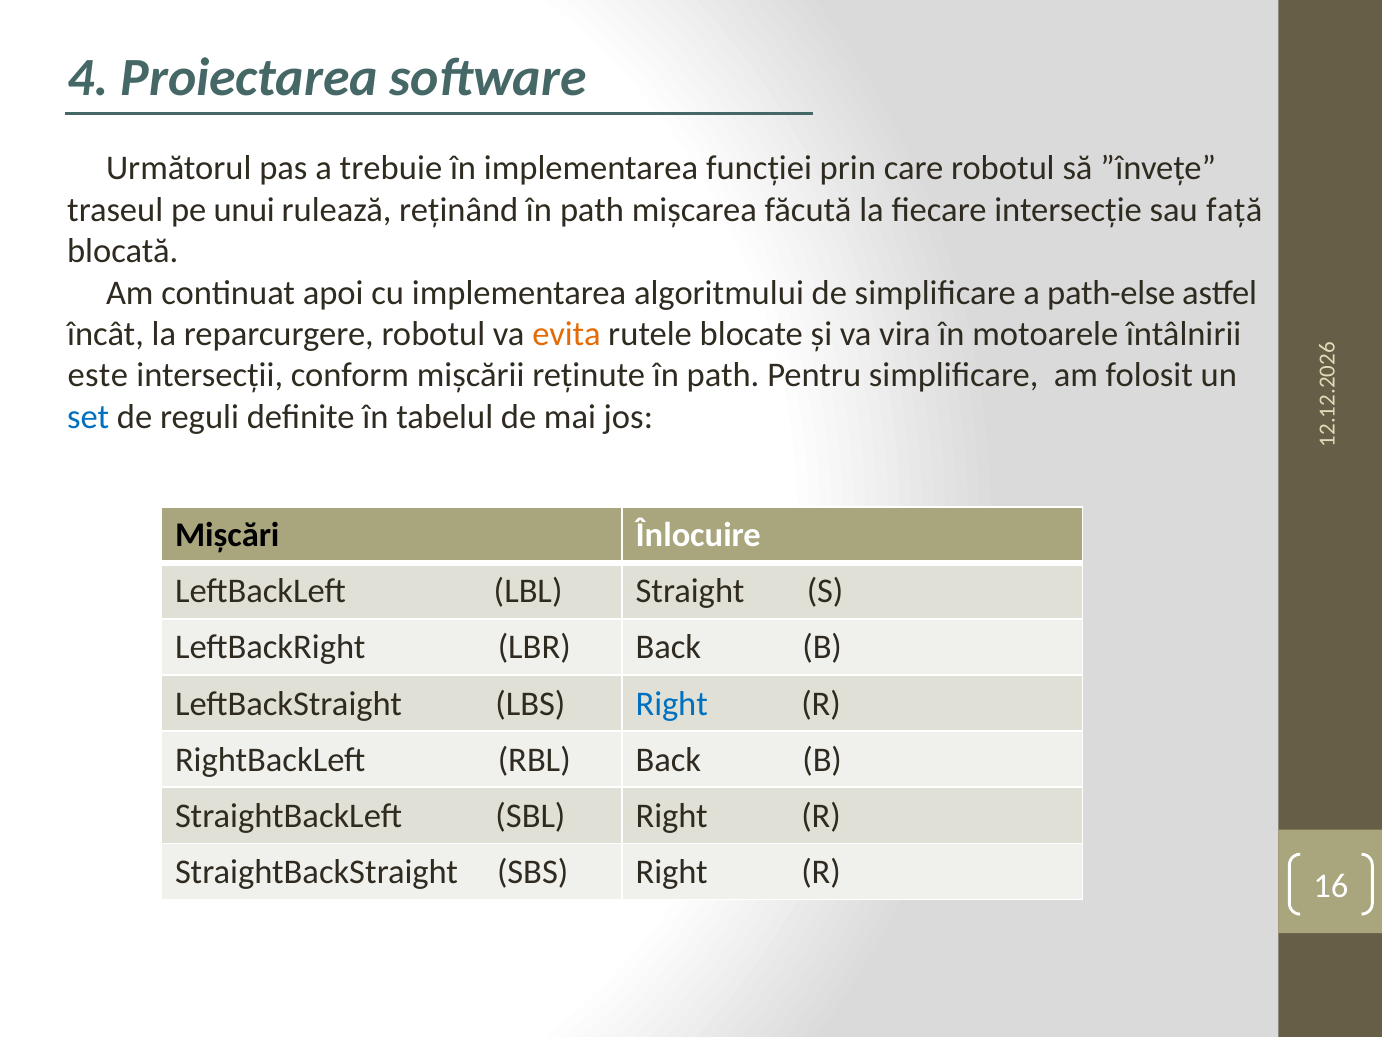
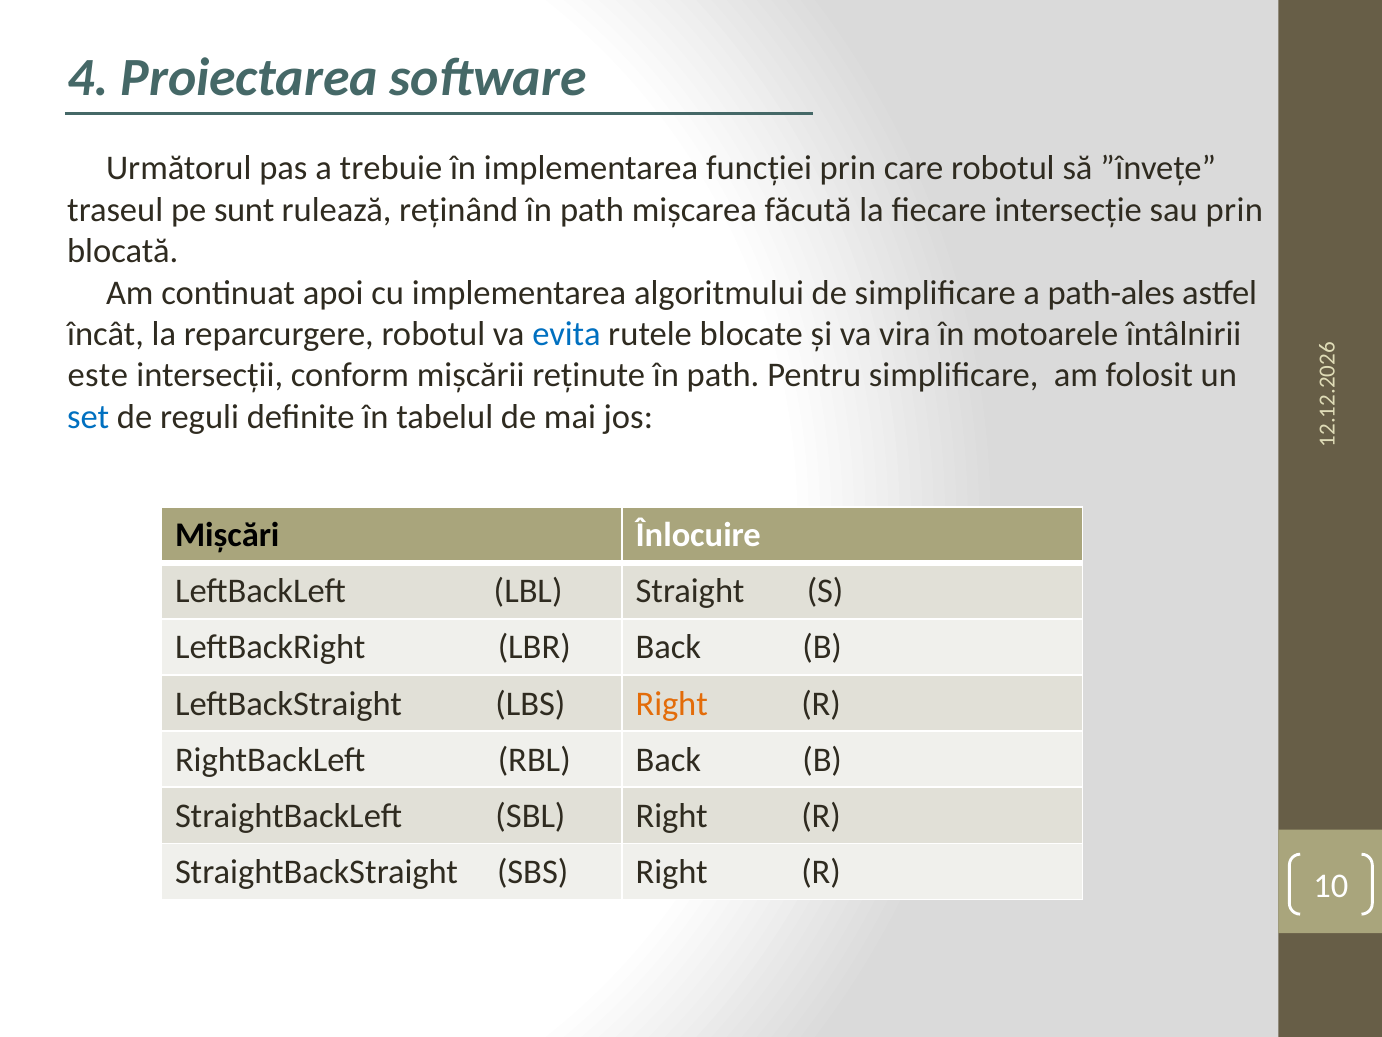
unui: unui -> sunt
sau față: față -> prin
path-else: path-else -> path-ales
evita colour: orange -> blue
Right at (672, 703) colour: blue -> orange
16: 16 -> 10
